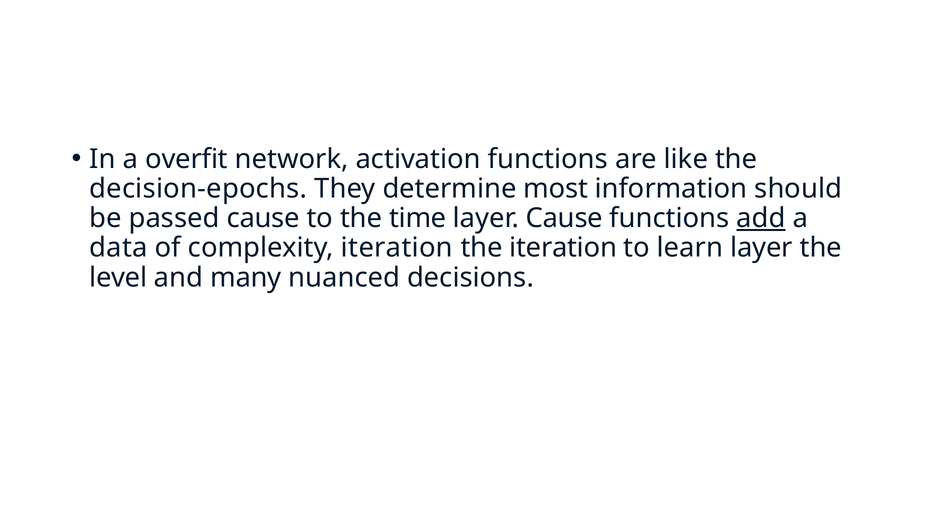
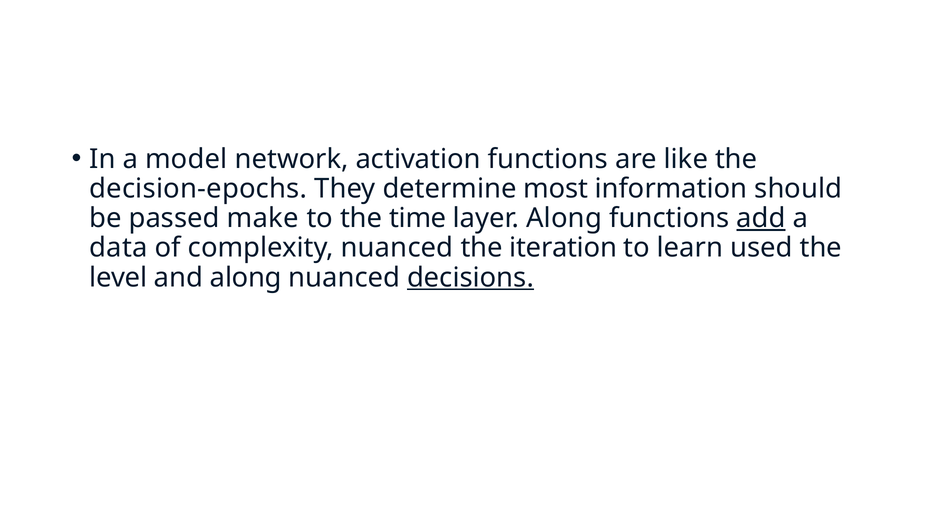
overfit: overfit -> model
passed cause: cause -> make
layer Cause: Cause -> Along
complexity iteration: iteration -> nuanced
learn layer: layer -> used
and many: many -> along
decisions underline: none -> present
